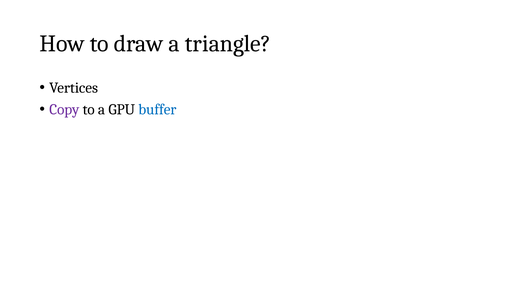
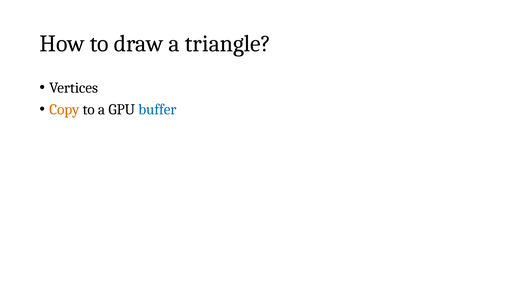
Copy colour: purple -> orange
